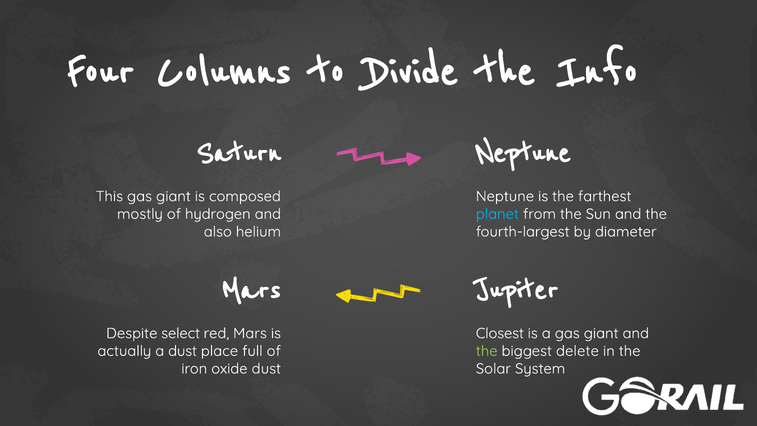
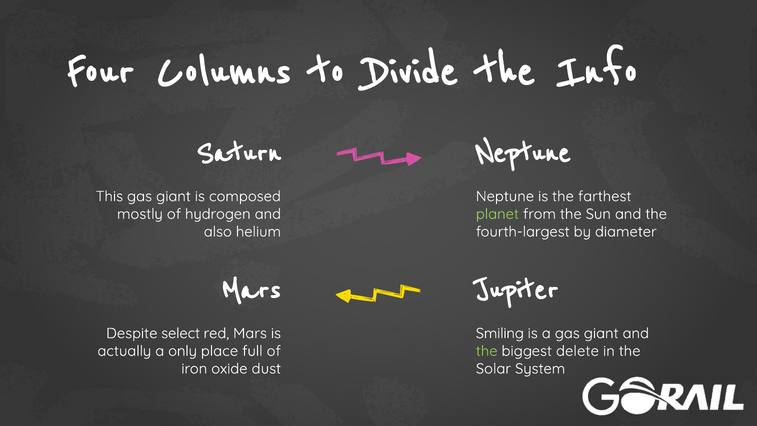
planet colour: light blue -> light green
Closest: Closest -> Smiling
a dust: dust -> only
